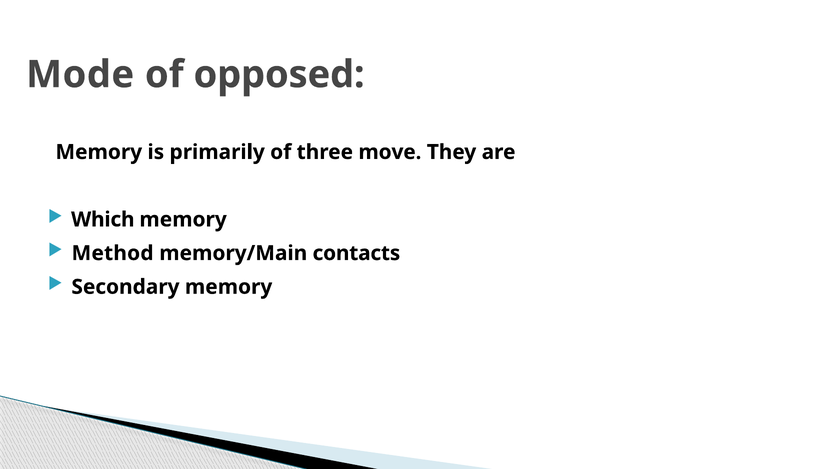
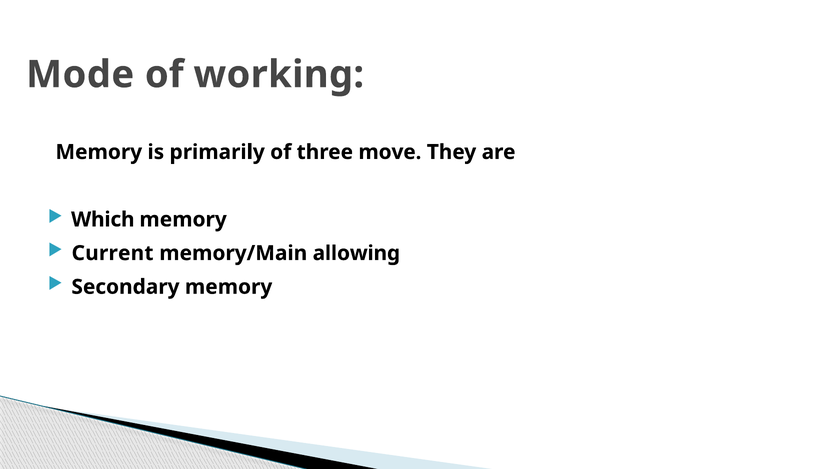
opposed: opposed -> working
Method: Method -> Current
contacts: contacts -> allowing
